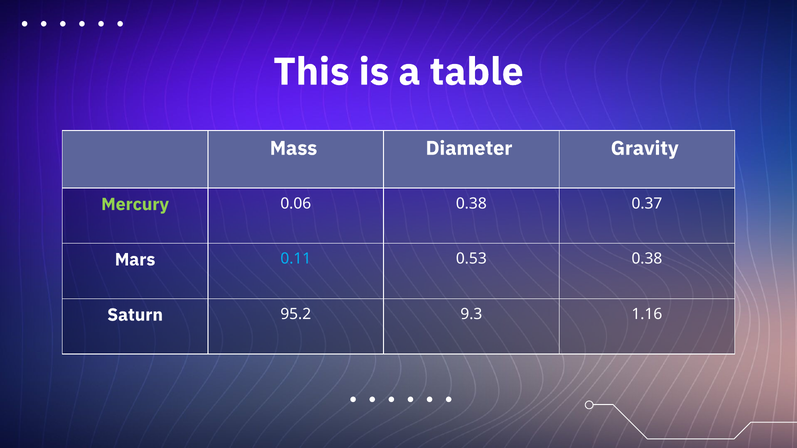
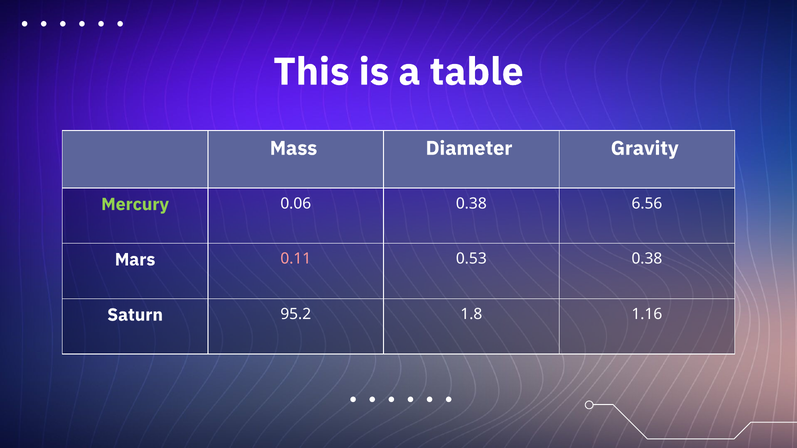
0.37: 0.37 -> 6.56
0.11 colour: light blue -> pink
9.3: 9.3 -> 1.8
